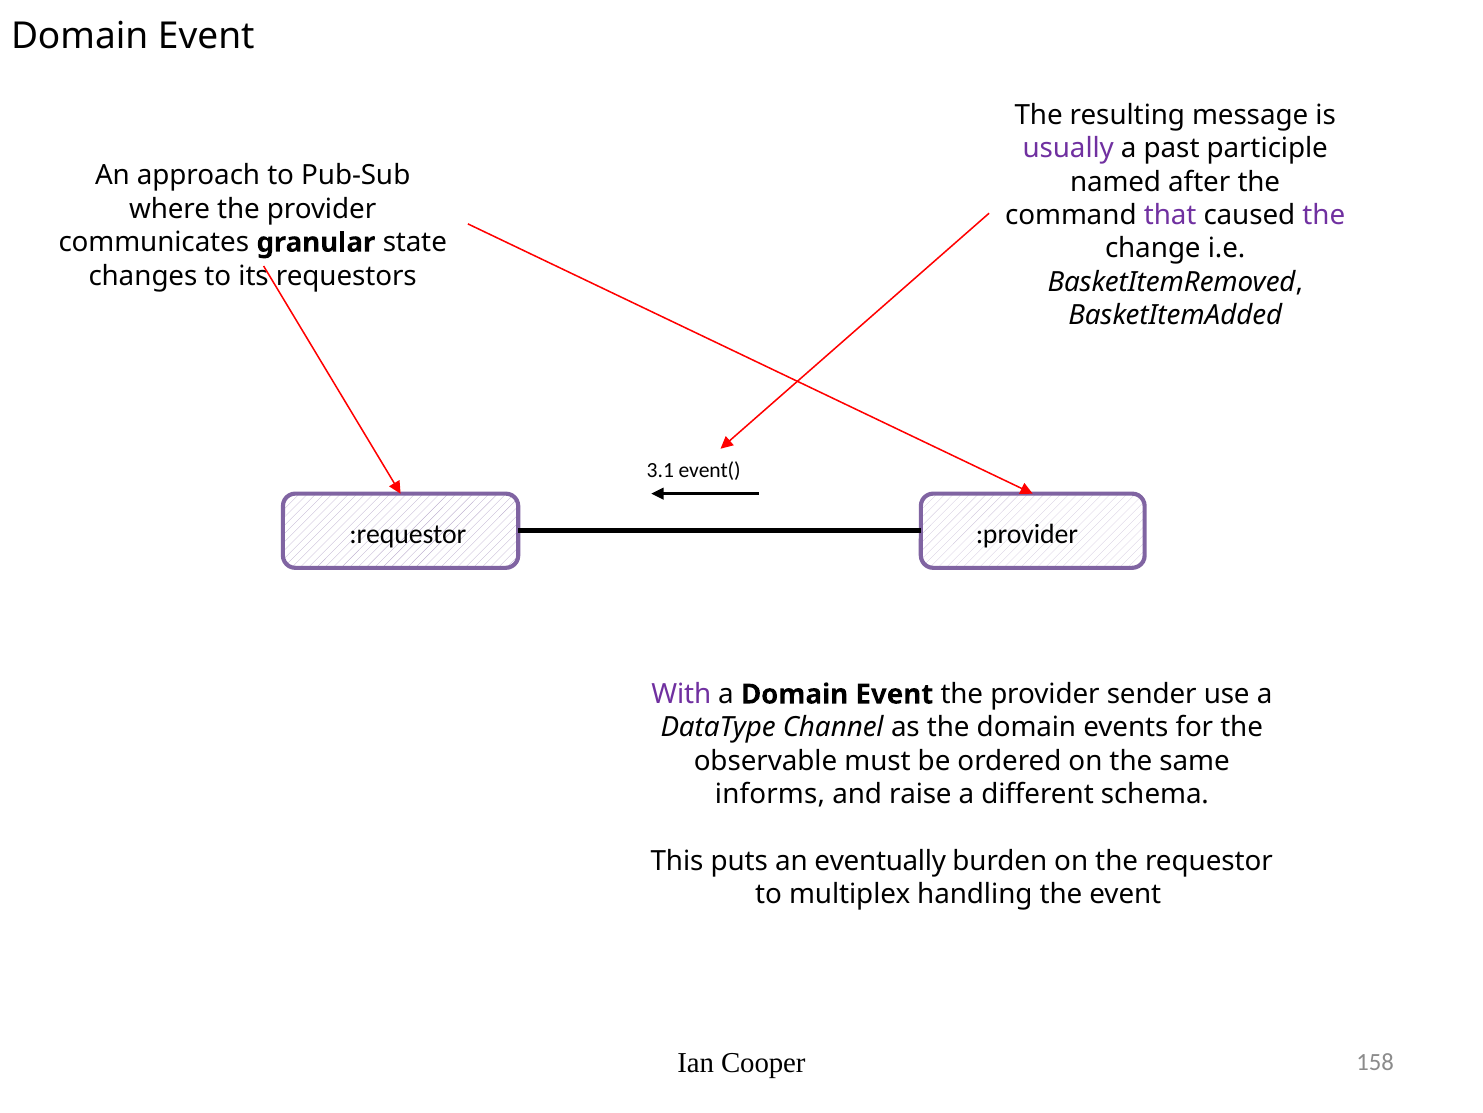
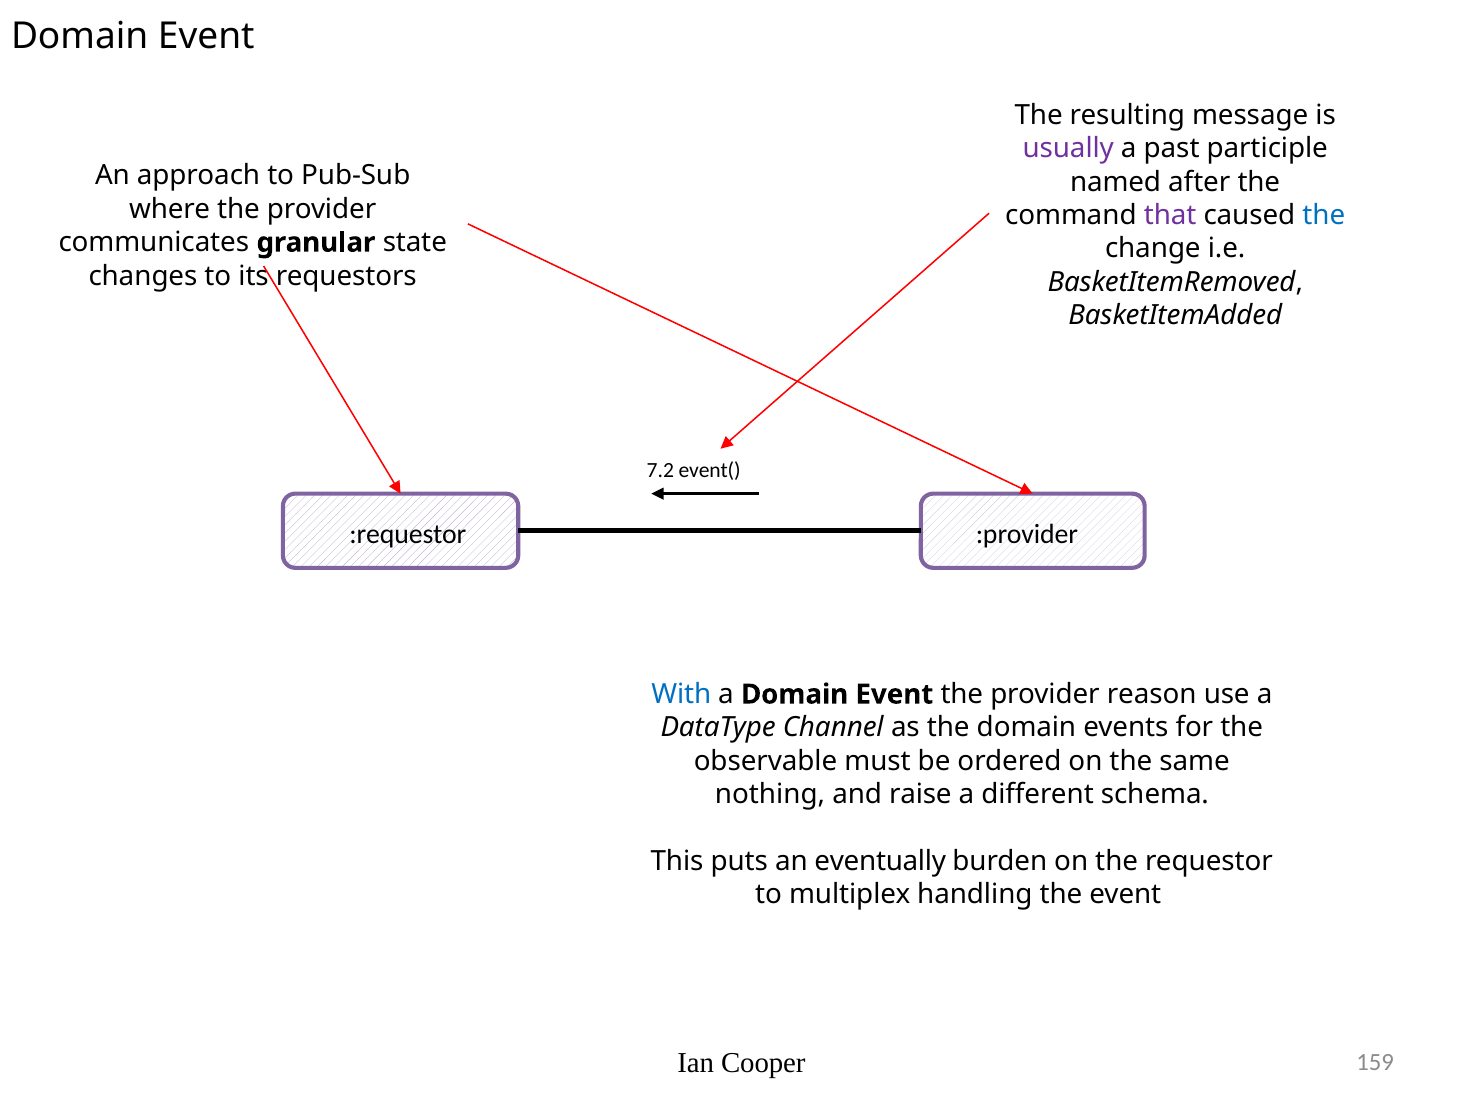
the at (1324, 215) colour: purple -> blue
3.1: 3.1 -> 7.2
With colour: purple -> blue
sender: sender -> reason
informs: informs -> nothing
158: 158 -> 159
